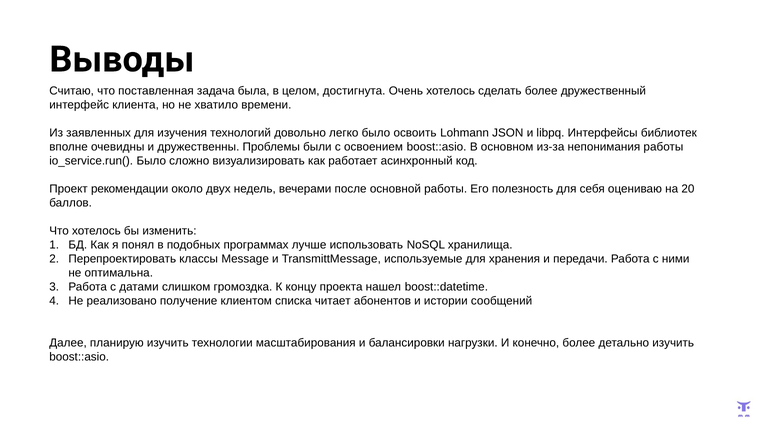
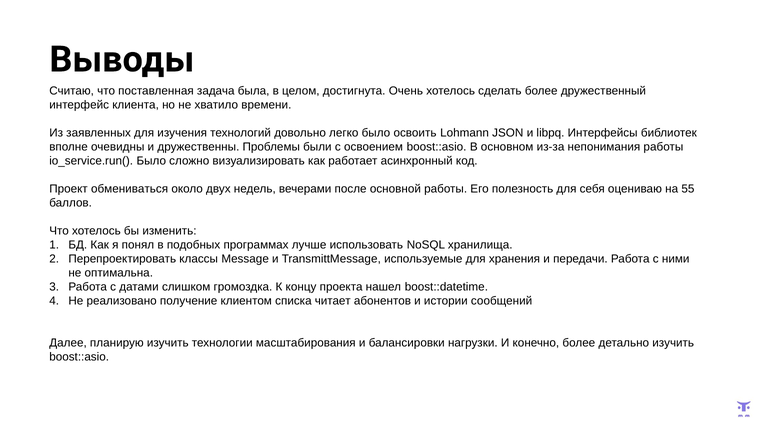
рекомендации: рекомендации -> обмениваться
20: 20 -> 55
